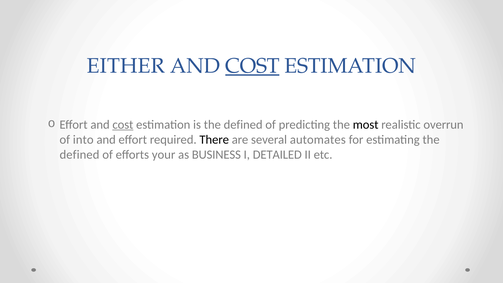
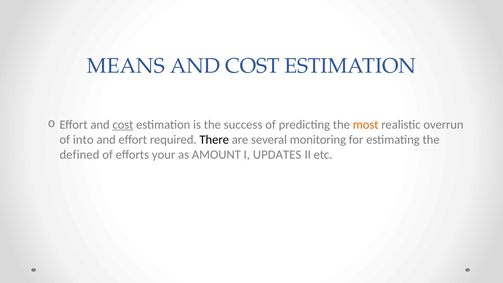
EITHER: EITHER -> MEANS
COST at (252, 66) underline: present -> none
is the defined: defined -> success
most colour: black -> orange
automates: automates -> monitoring
BUSINESS: BUSINESS -> AMOUNT
DETAILED: DETAILED -> UPDATES
